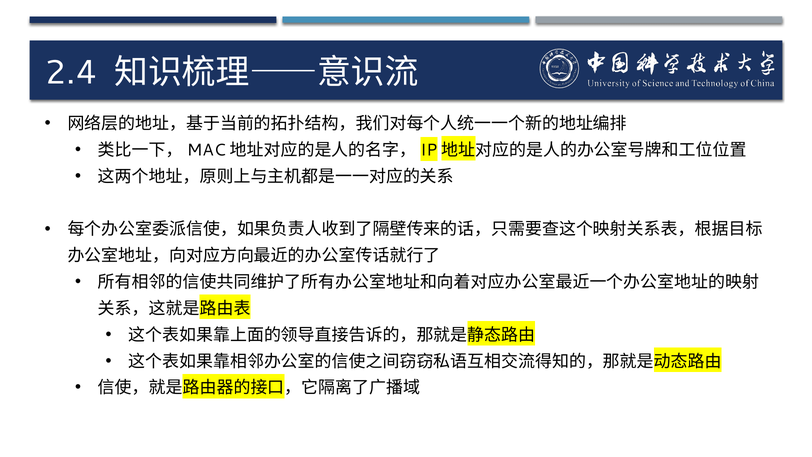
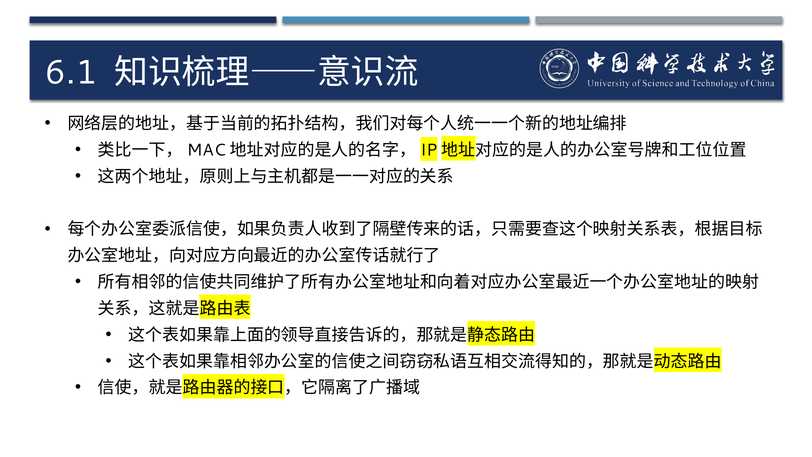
2.4: 2.4 -> 6.1
